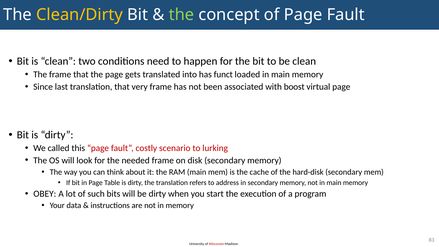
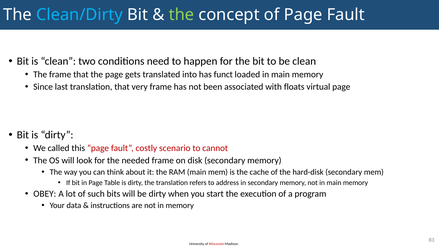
Clean/Dirty colour: yellow -> light blue
boost: boost -> floats
lurking: lurking -> cannot
